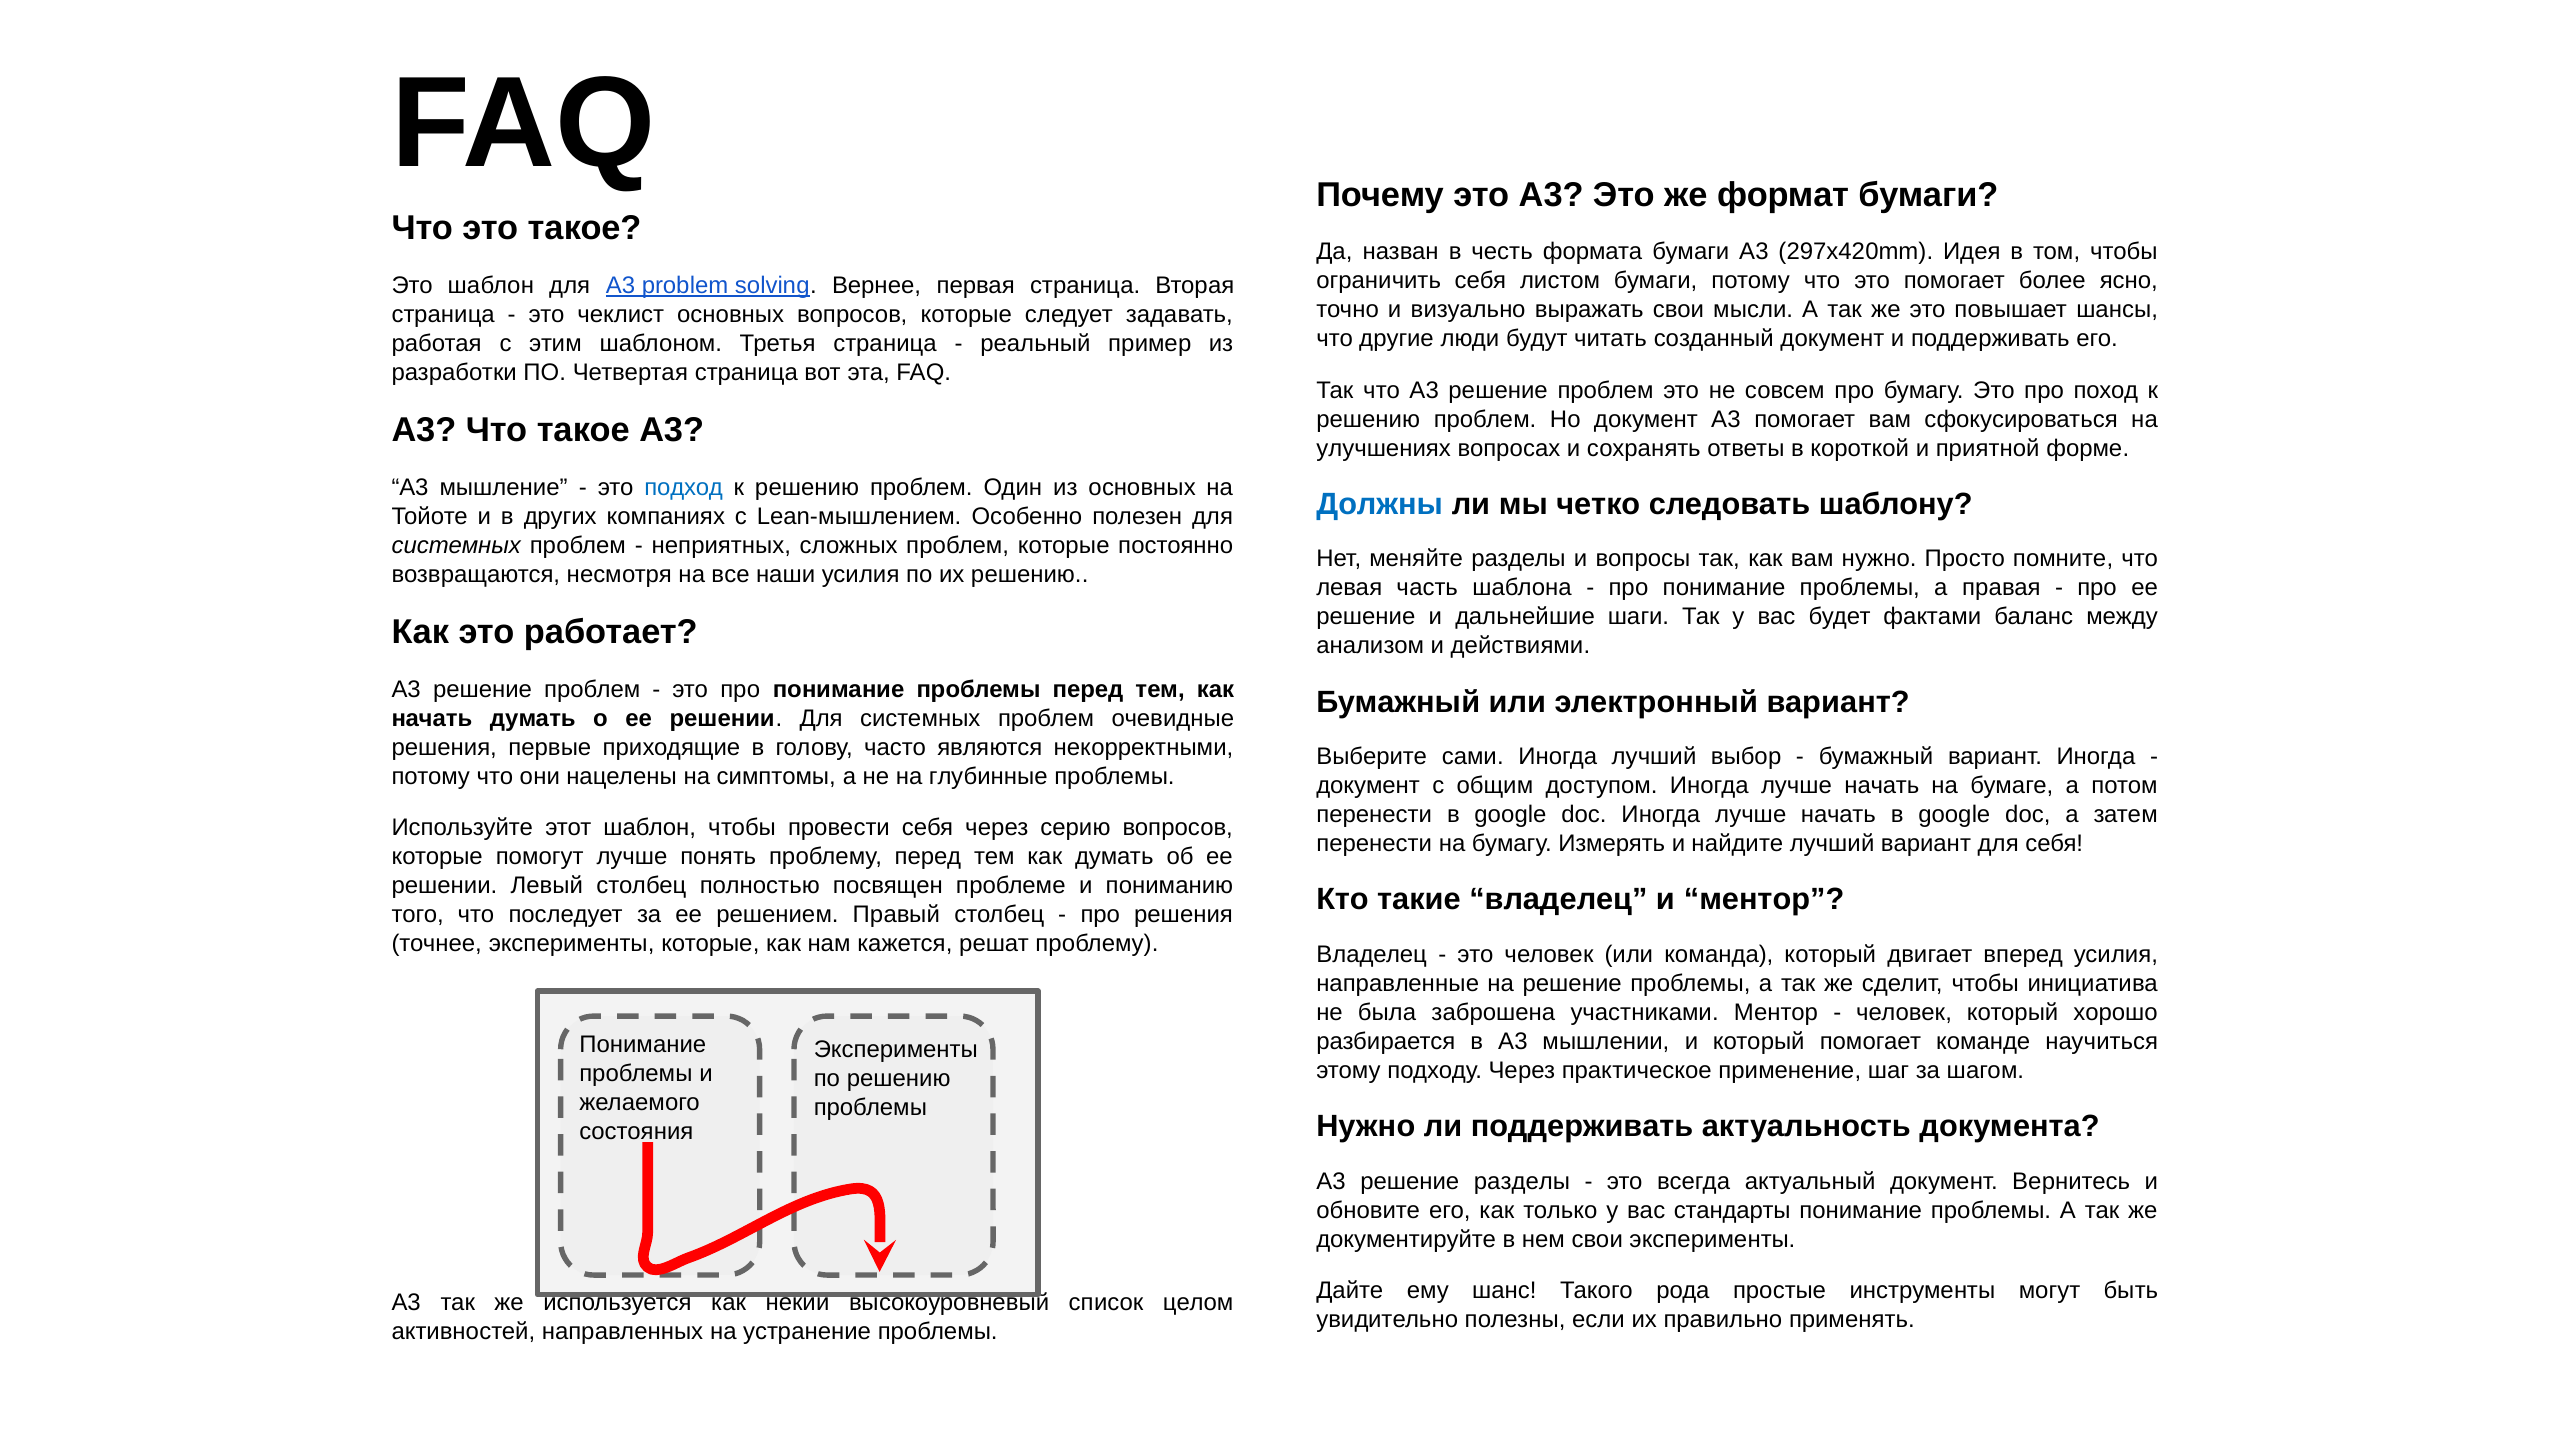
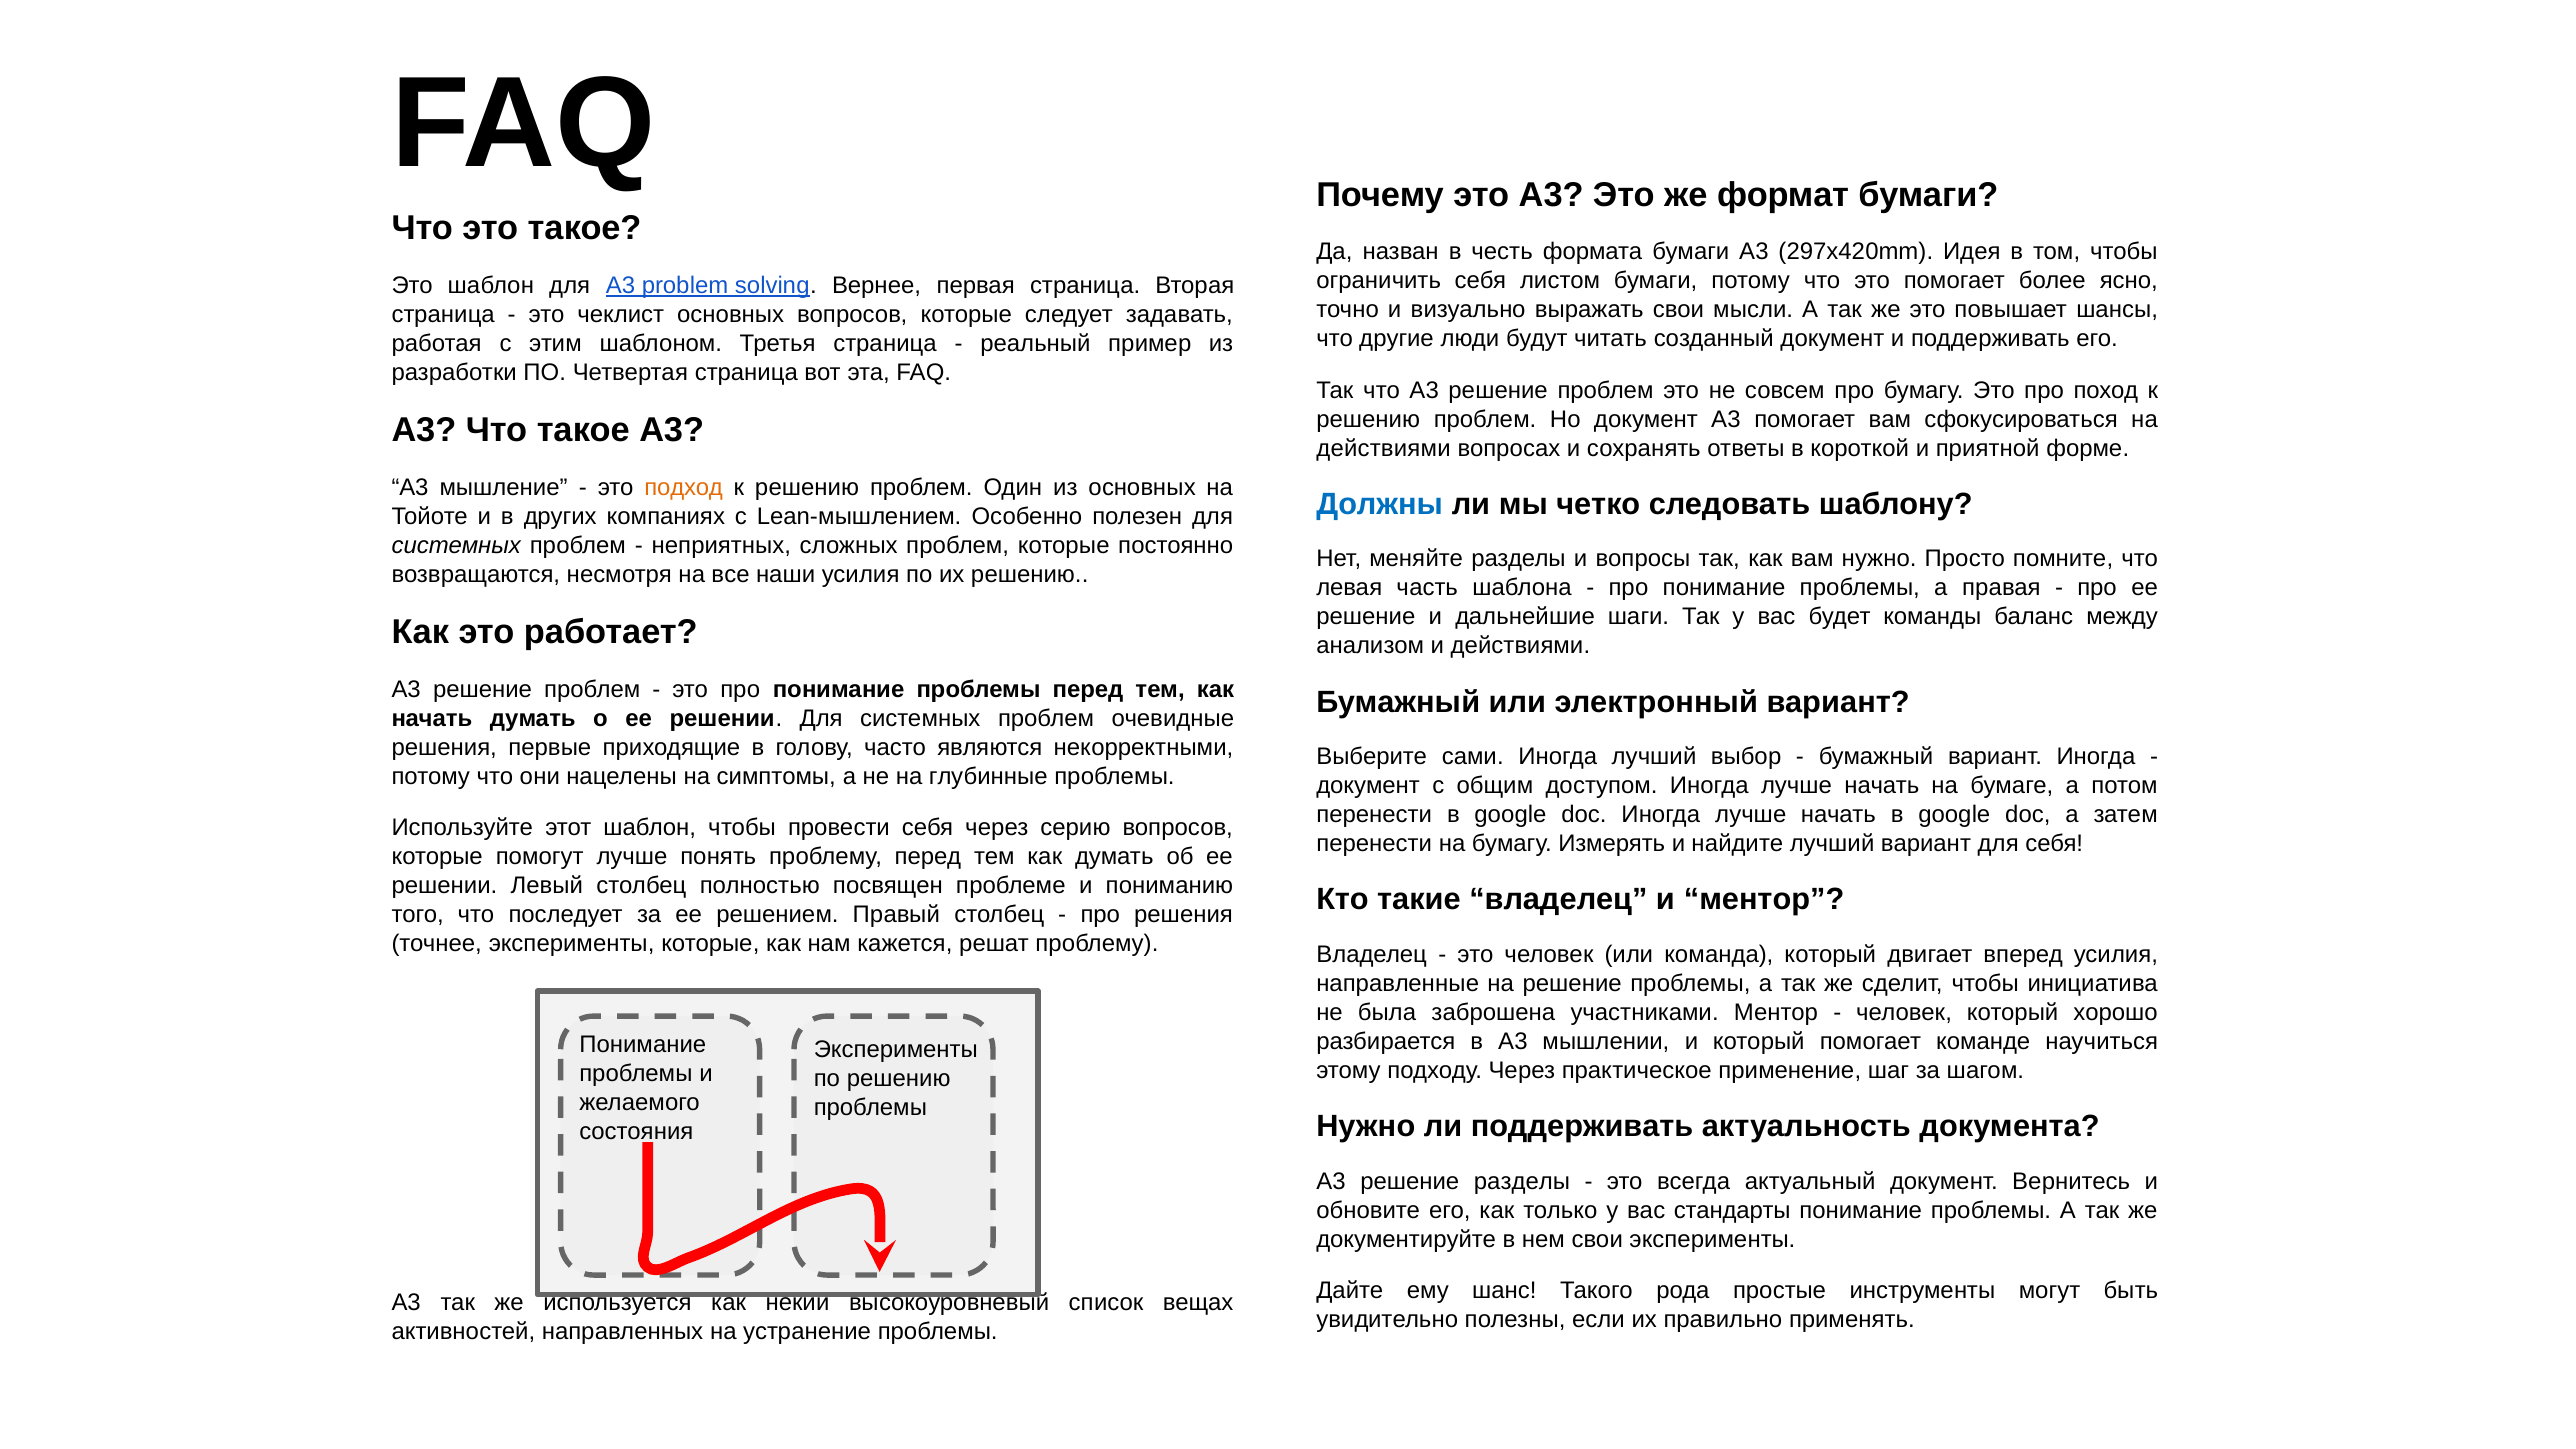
улучшениях at (1384, 448): улучшениях -> действиями
подход colour: blue -> orange
фактами: фактами -> команды
целом: целом -> вещах
